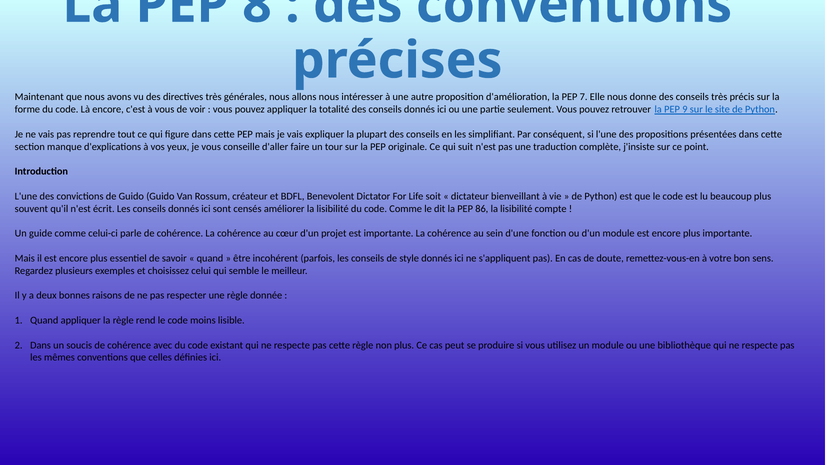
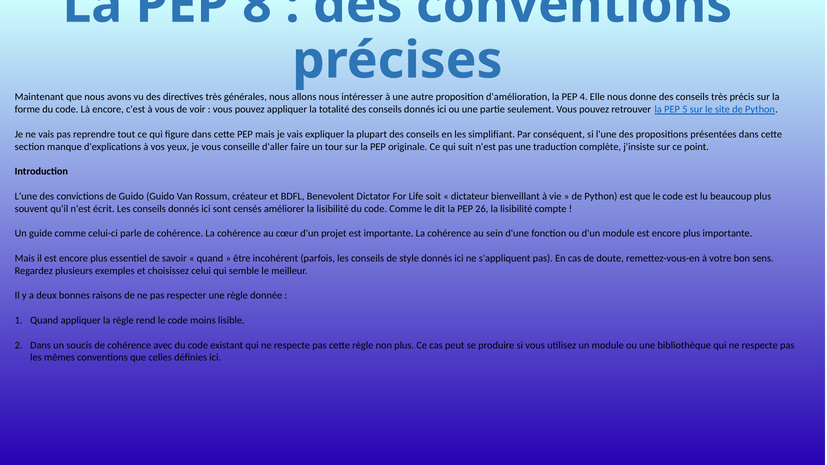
7: 7 -> 4
9: 9 -> 5
86: 86 -> 26
